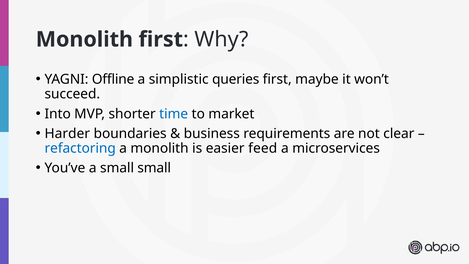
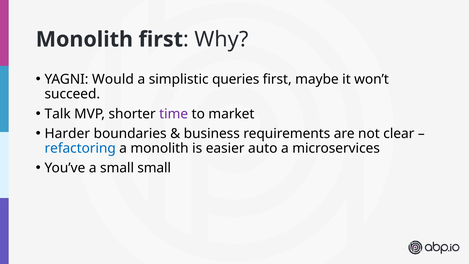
Offline: Offline -> Would
Into: Into -> Talk
time colour: blue -> purple
feed: feed -> auto
